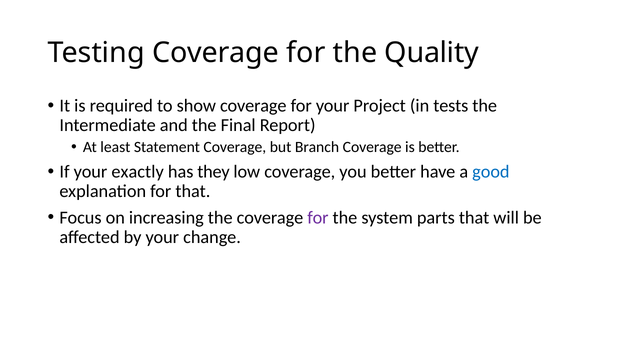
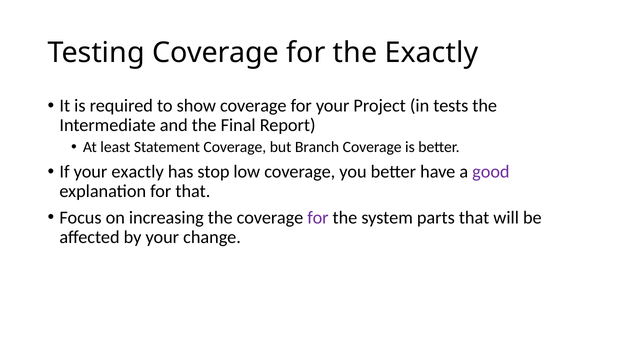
the Quality: Quality -> Exactly
they: they -> stop
good colour: blue -> purple
